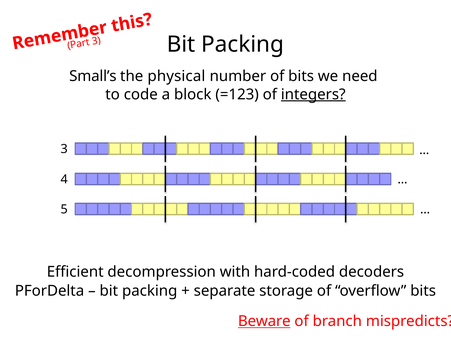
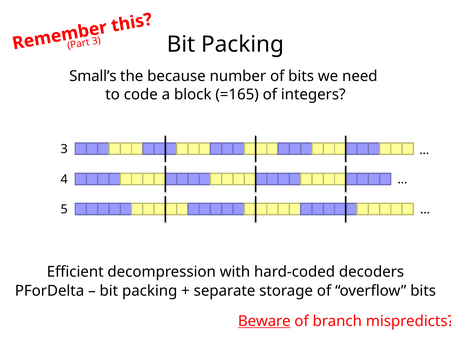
physical: physical -> because
=123: =123 -> =165
integers underline: present -> none
